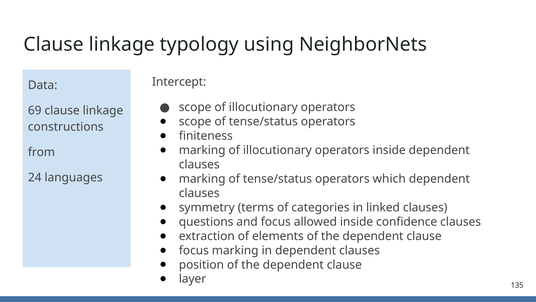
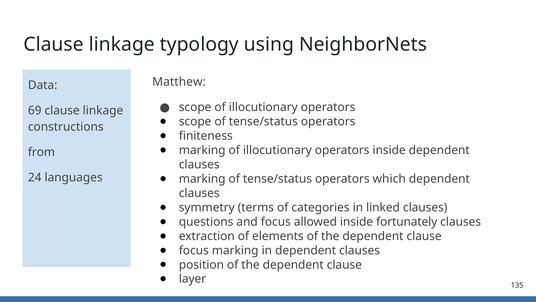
Intercept: Intercept -> Matthew
confidence: confidence -> fortunately
